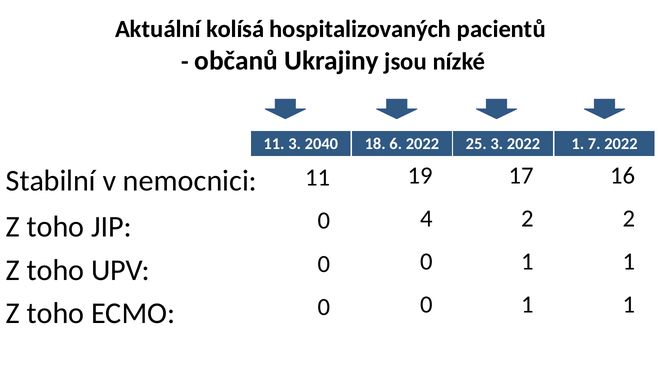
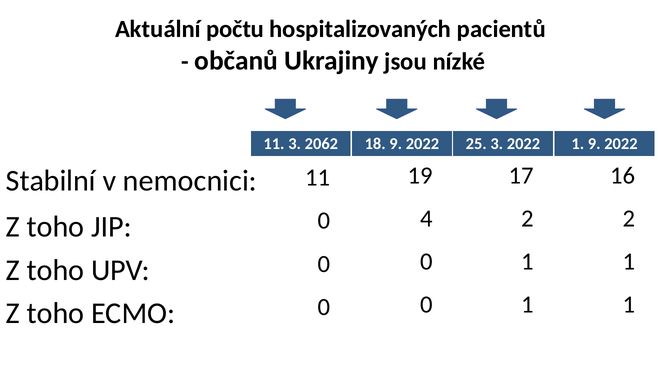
kolísá: kolísá -> počtu
2040: 2040 -> 2062
18 6: 6 -> 9
1 7: 7 -> 9
